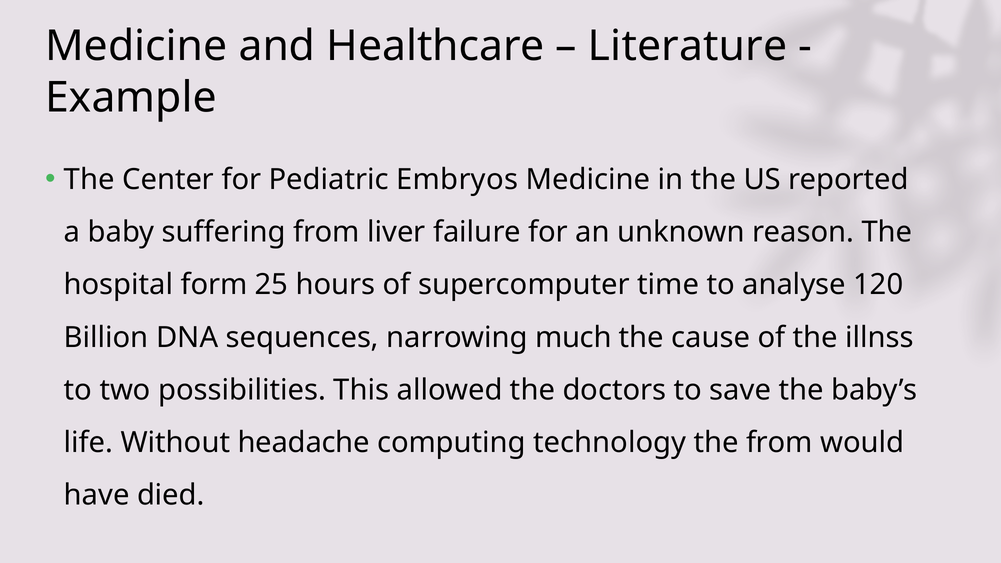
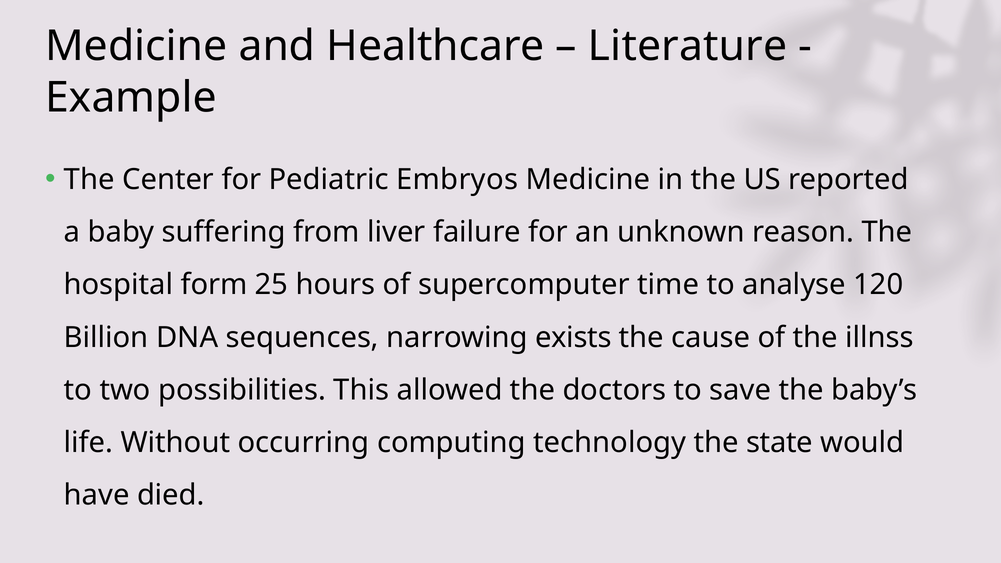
much: much -> exists
headache: headache -> occurring
the from: from -> state
